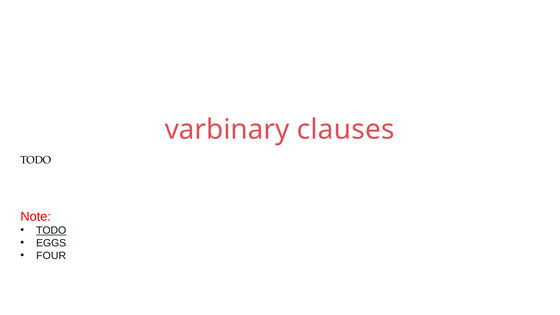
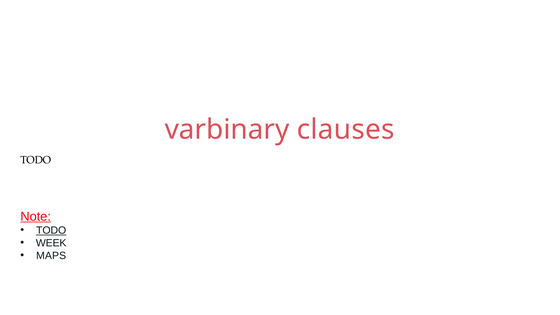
Note underline: none -> present
EGGS: EGGS -> WEEK
FOUR: FOUR -> MAPS
